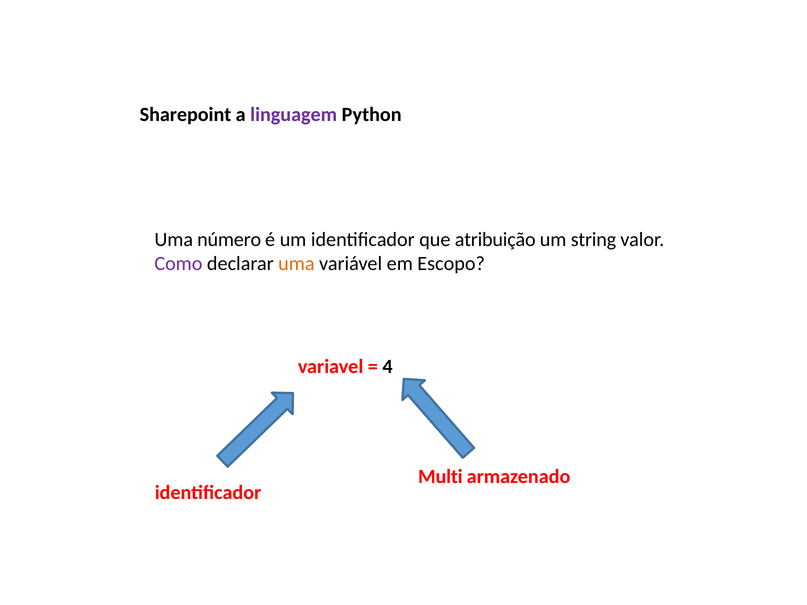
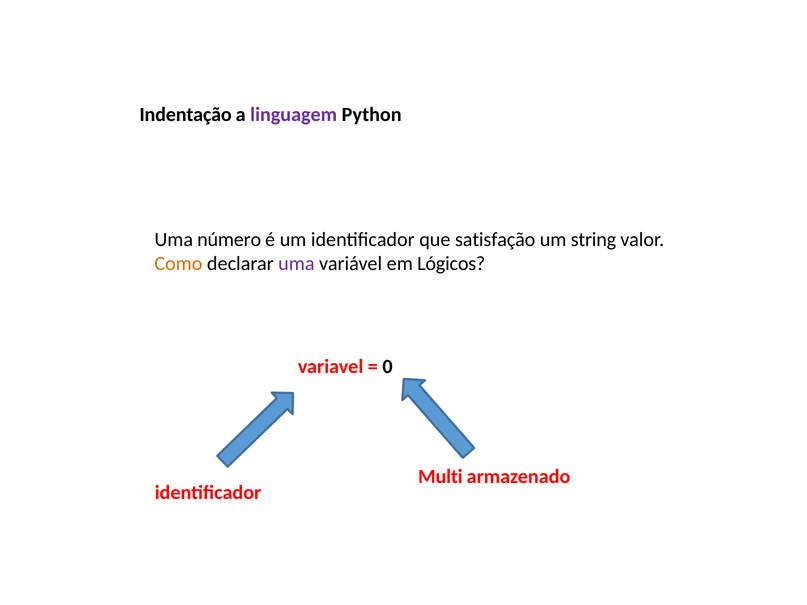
Sharepoint: Sharepoint -> Indentação
atribuição: atribuição -> satisfação
Como colour: purple -> orange
uma at (296, 264) colour: orange -> purple
Escopo: Escopo -> Lógicos
4: 4 -> 0
